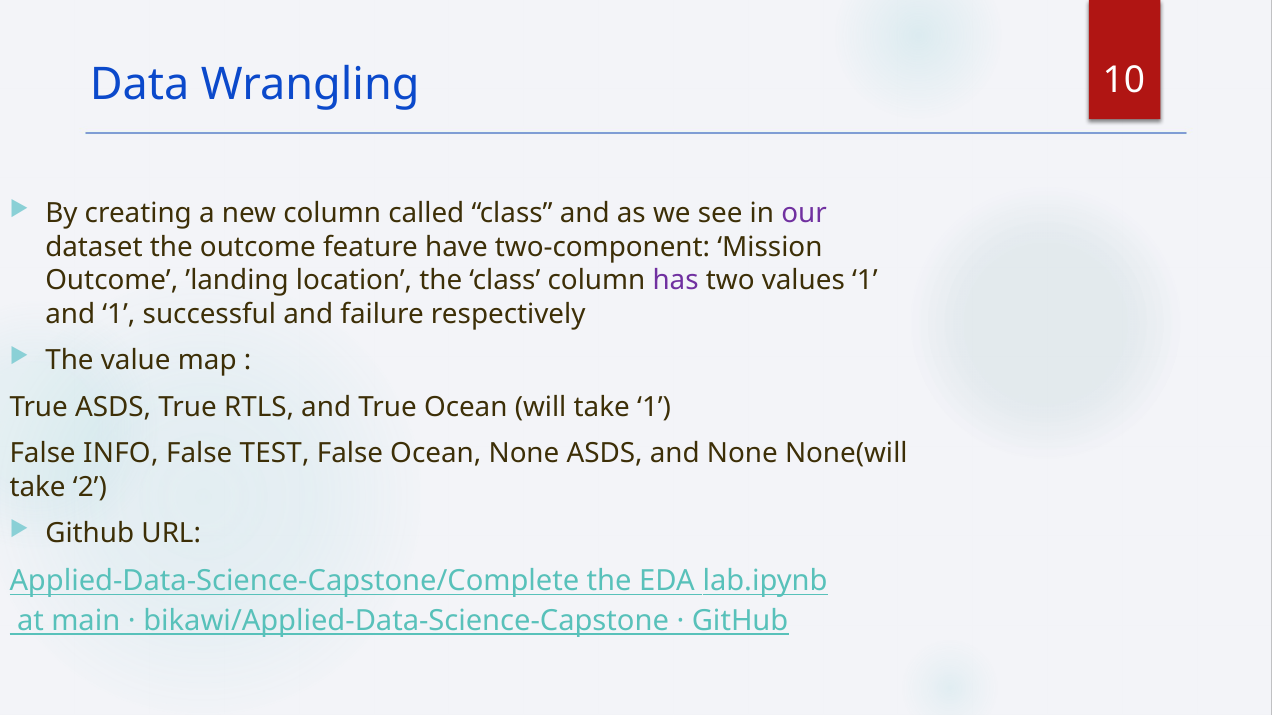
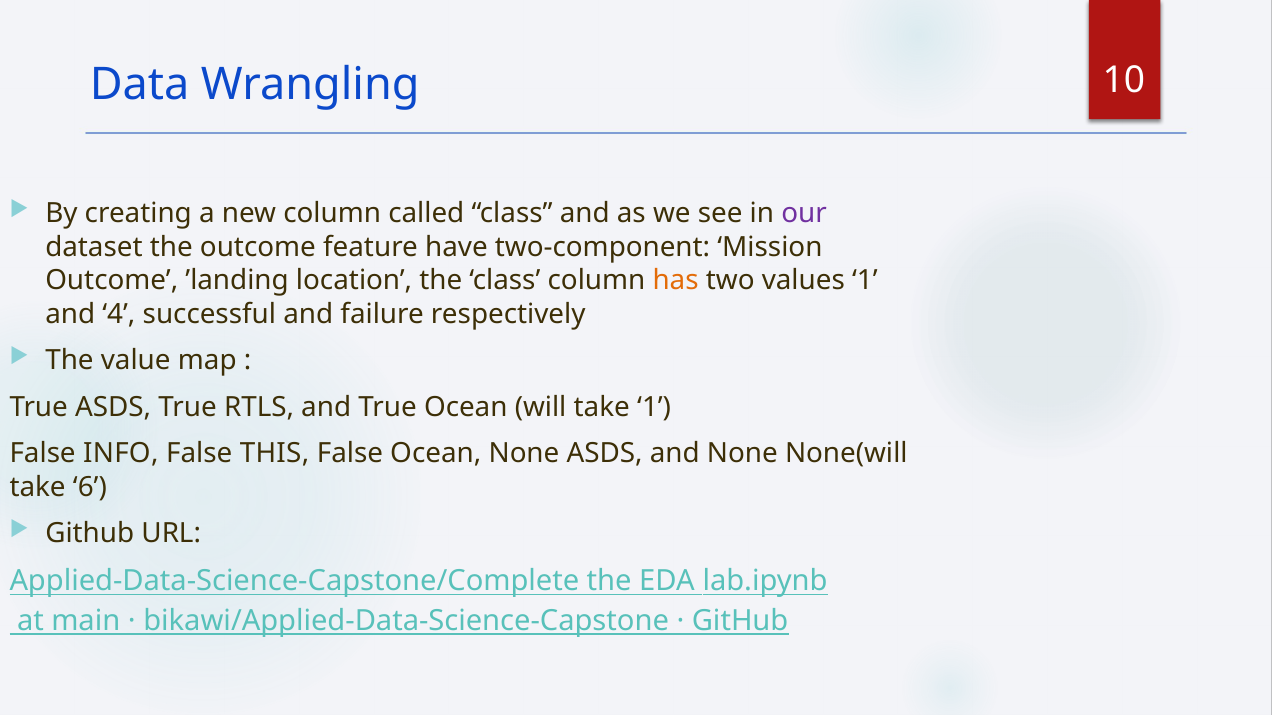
has colour: purple -> orange
and 1: 1 -> 4
TEST: TEST -> THIS
2: 2 -> 6
